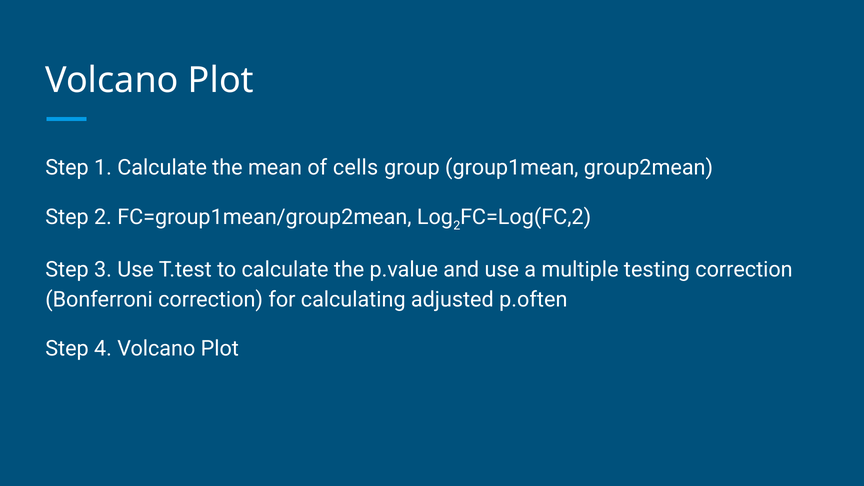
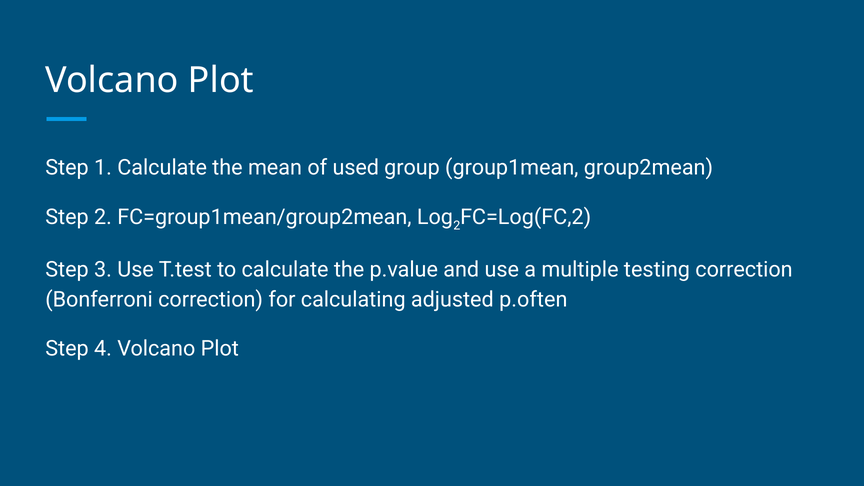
cells: cells -> used
